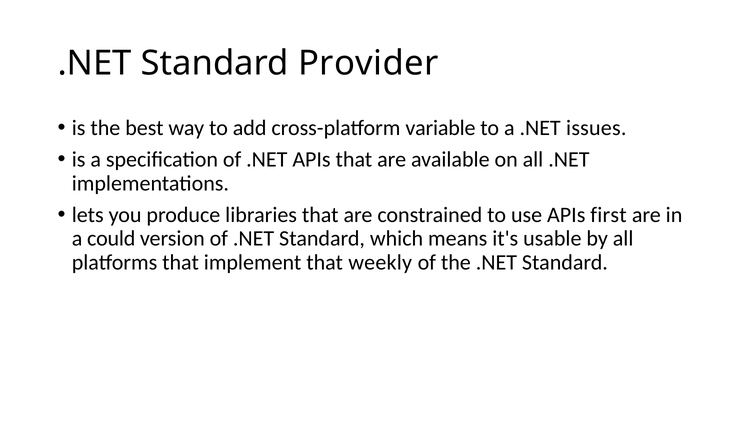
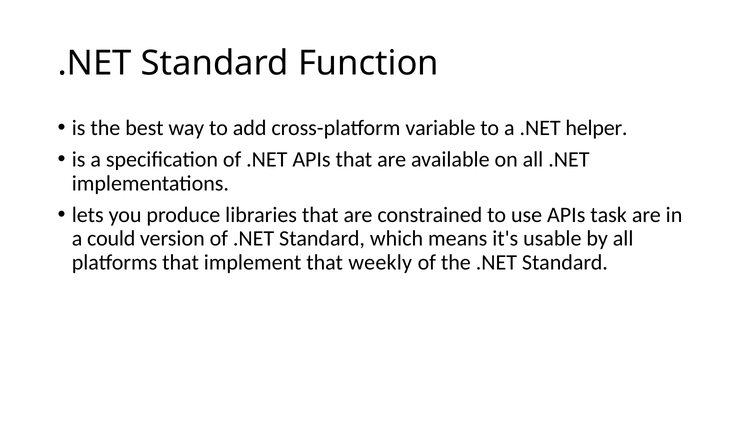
Provider: Provider -> Function
issues: issues -> helper
first: first -> task
